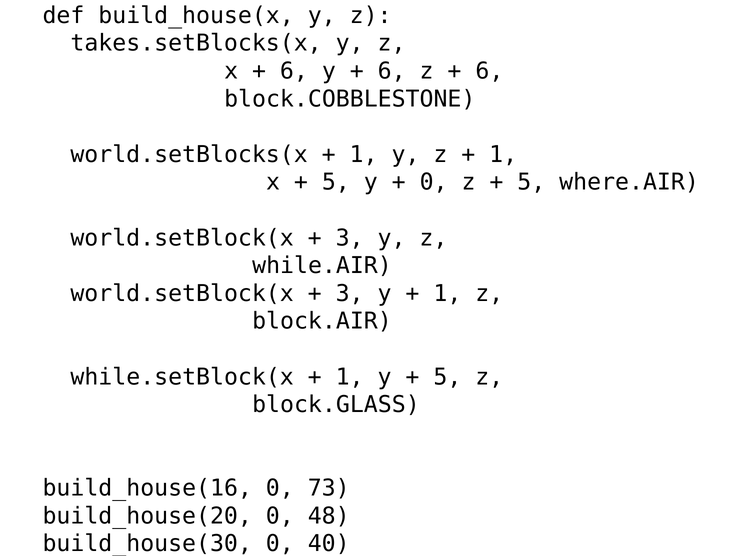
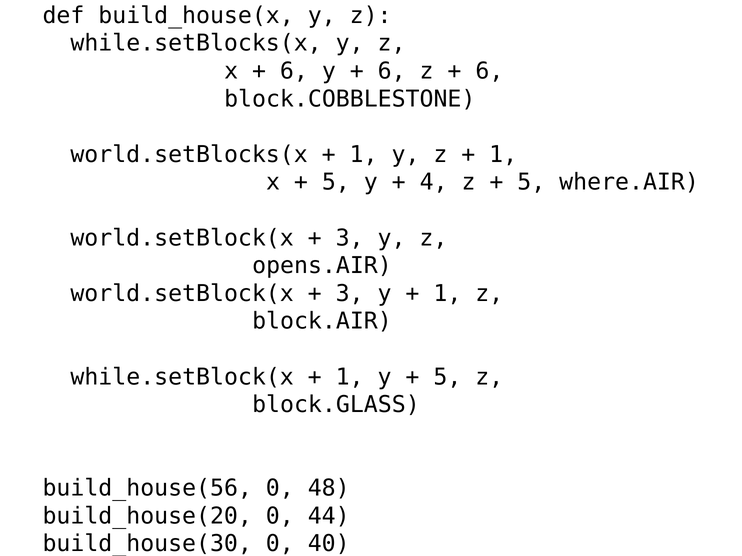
takes.setBlocks(x: takes.setBlocks(x -> while.setBlocks(x
0 at (434, 182): 0 -> 4
while.AIR: while.AIR -> opens.AIR
build_house(16: build_house(16 -> build_house(56
73: 73 -> 48
48: 48 -> 44
